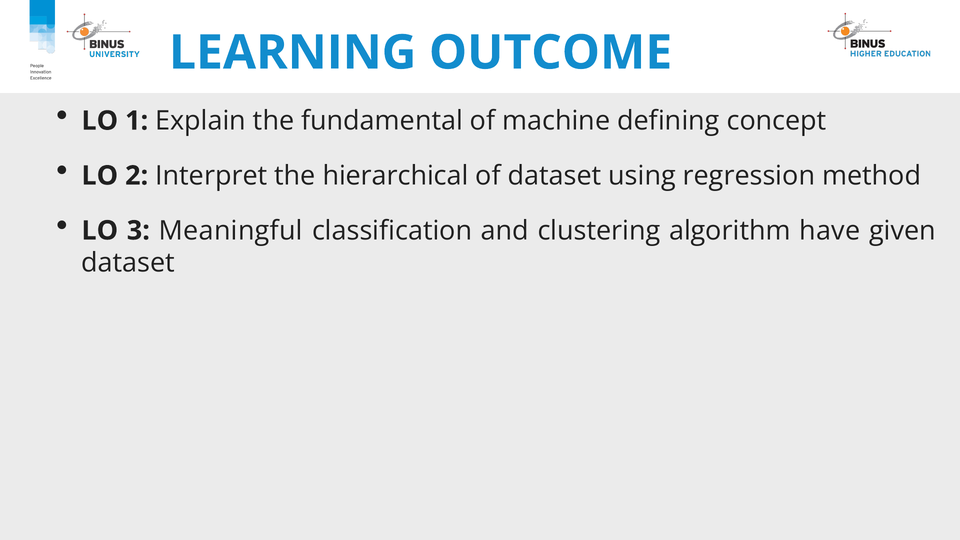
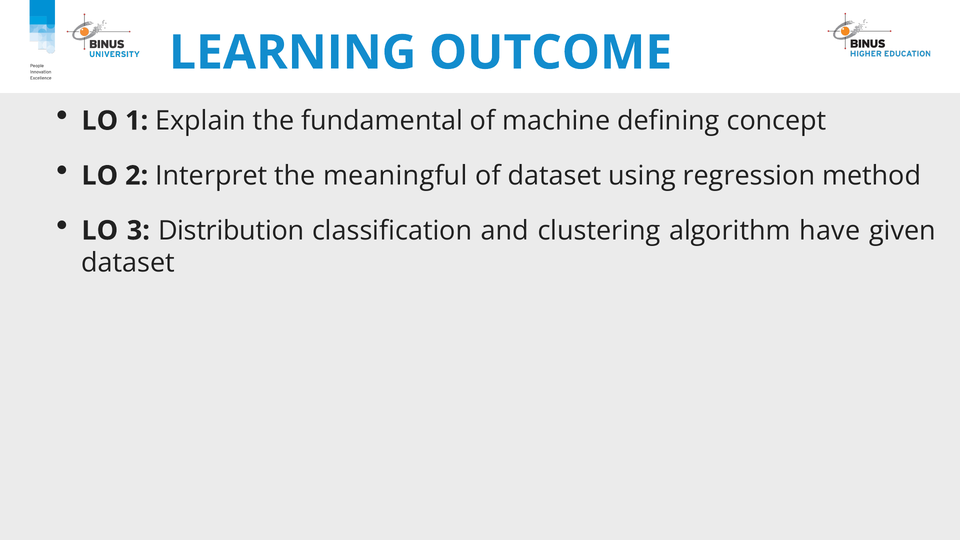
hierarchical: hierarchical -> meaningful
Meaningful: Meaningful -> Distribution
